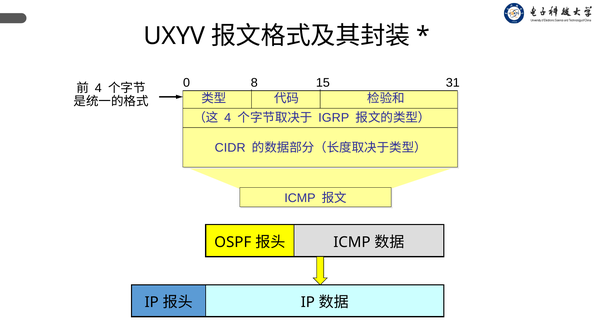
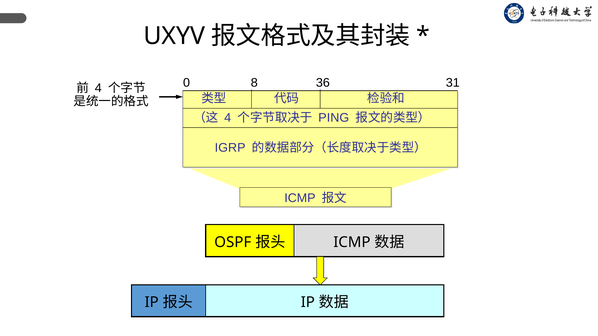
15: 15 -> 36
IGRP: IGRP -> PING
CIDR: CIDR -> IGRP
